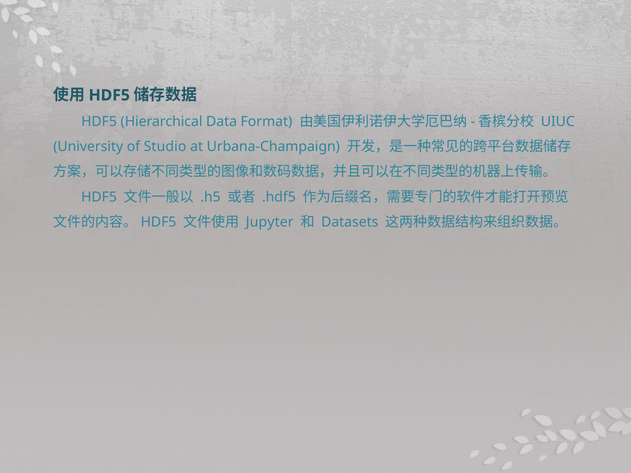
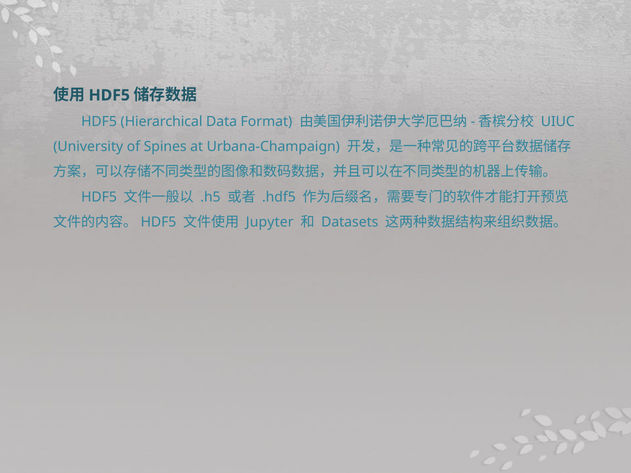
Studio: Studio -> Spines
